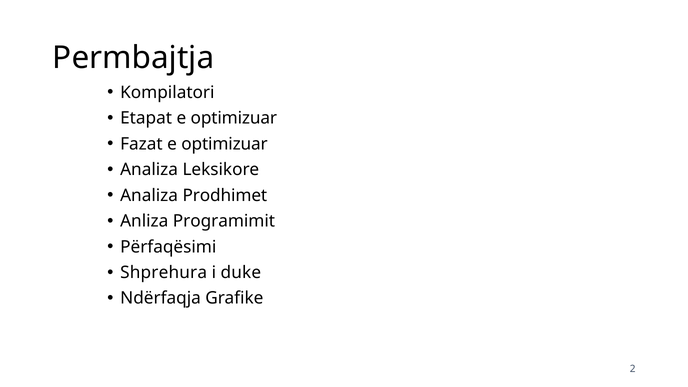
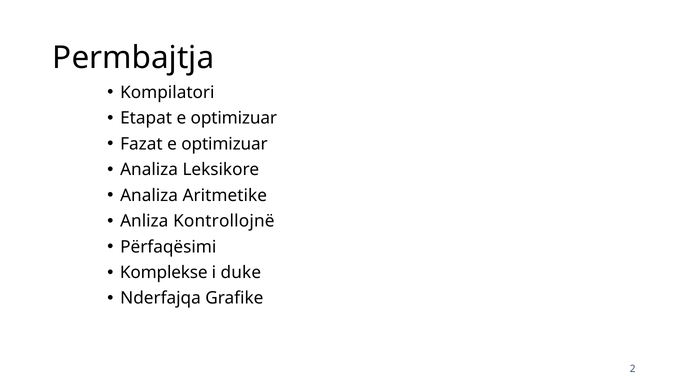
Prodhimet: Prodhimet -> Aritmetike
Programimit: Programimit -> Kontrollojnë
Shprehura: Shprehura -> Komplekse
Ndërfaqja: Ndërfaqja -> Nderfajqa
